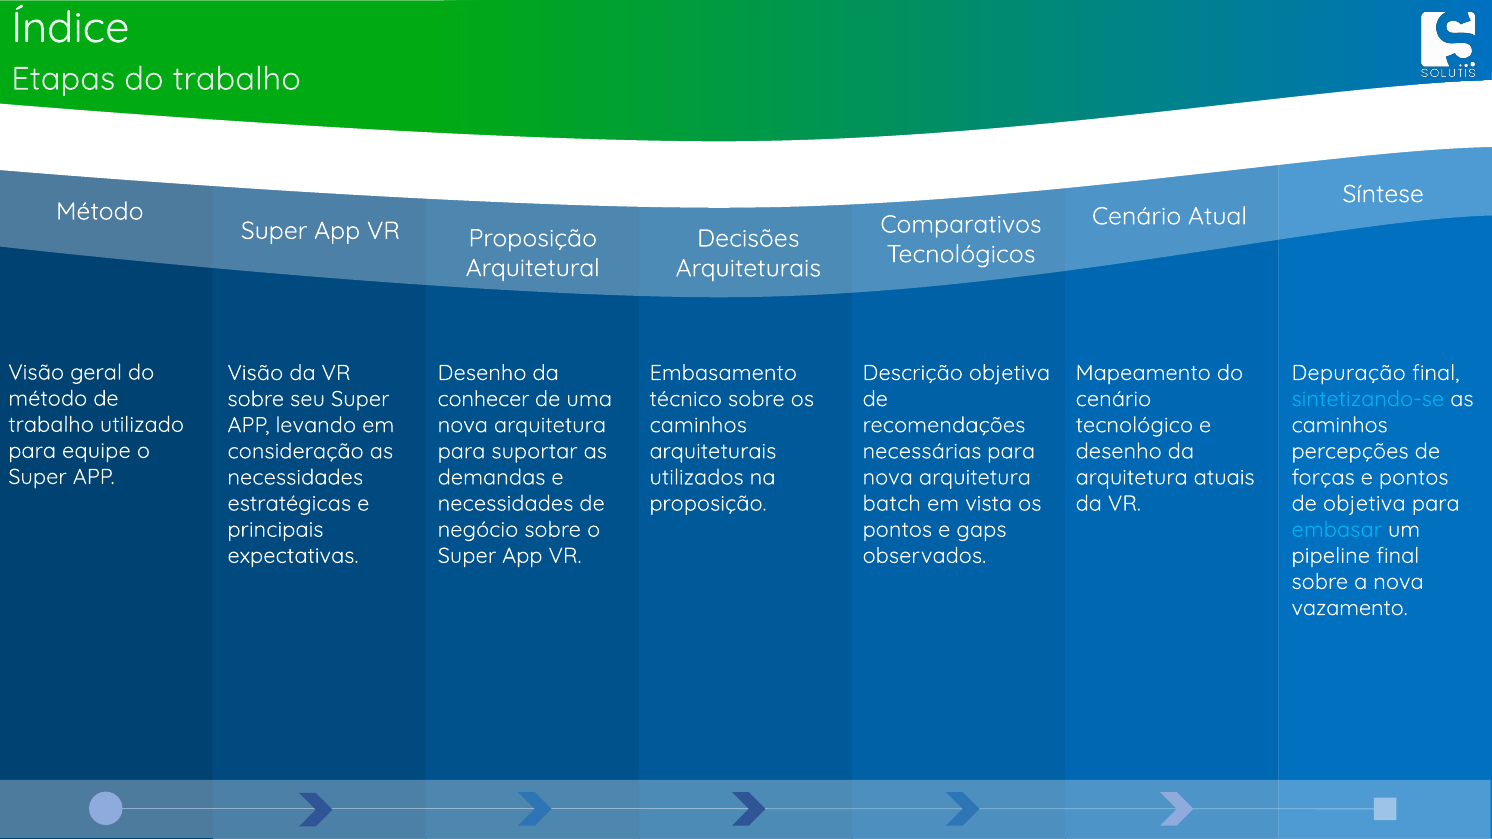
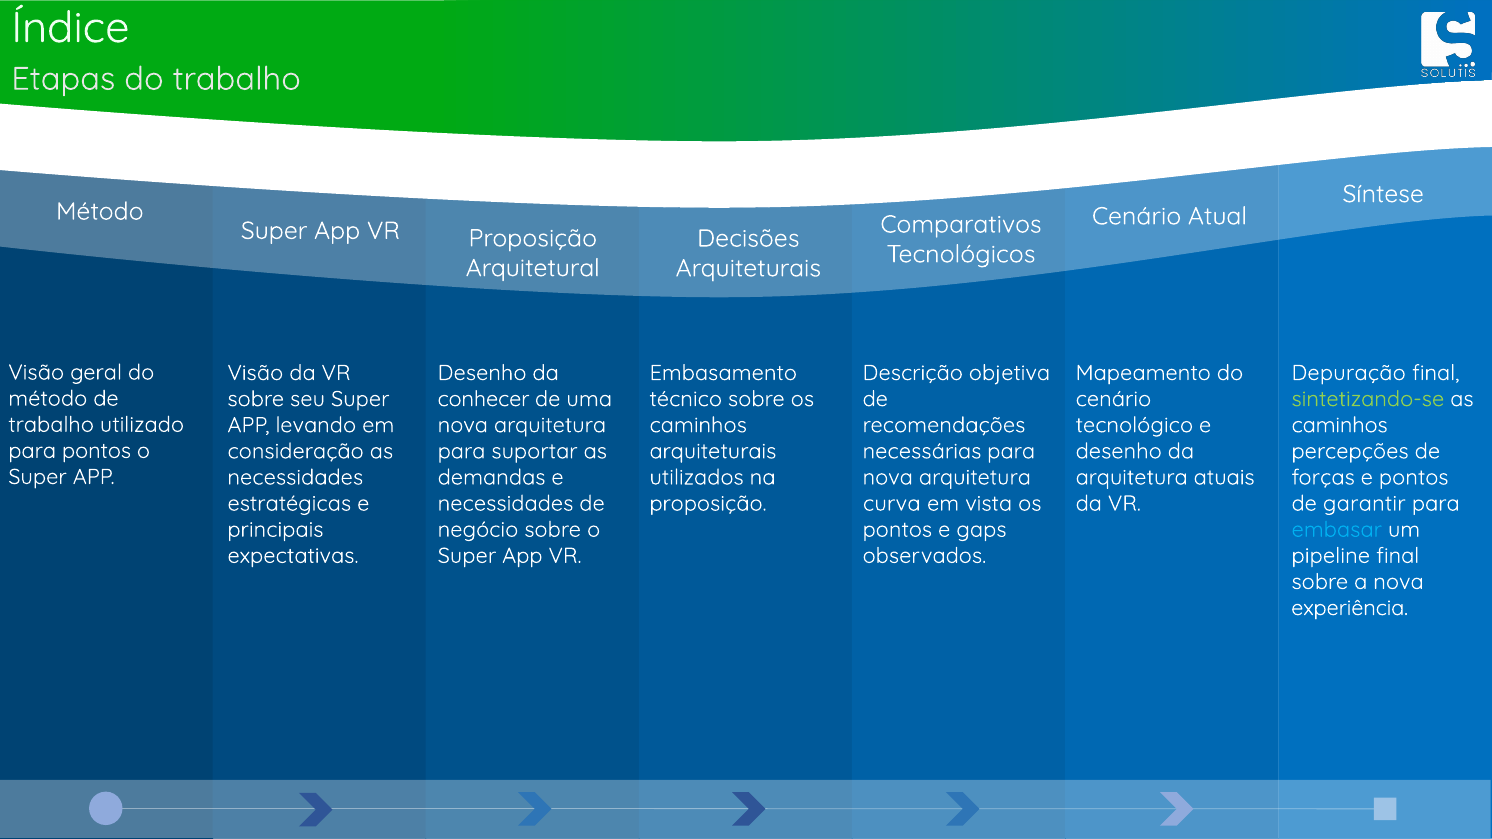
sintetizando-se colour: light blue -> light green
para equipe: equipe -> pontos
batch: batch -> curva
de objetiva: objetiva -> garantir
vazamento: vazamento -> experiência
